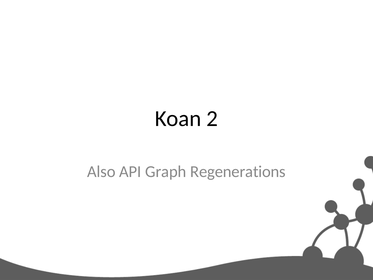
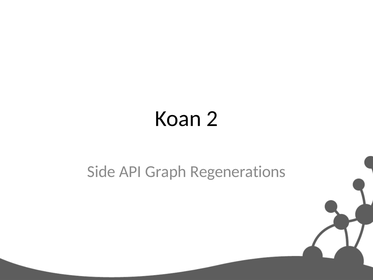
Also: Also -> Side
